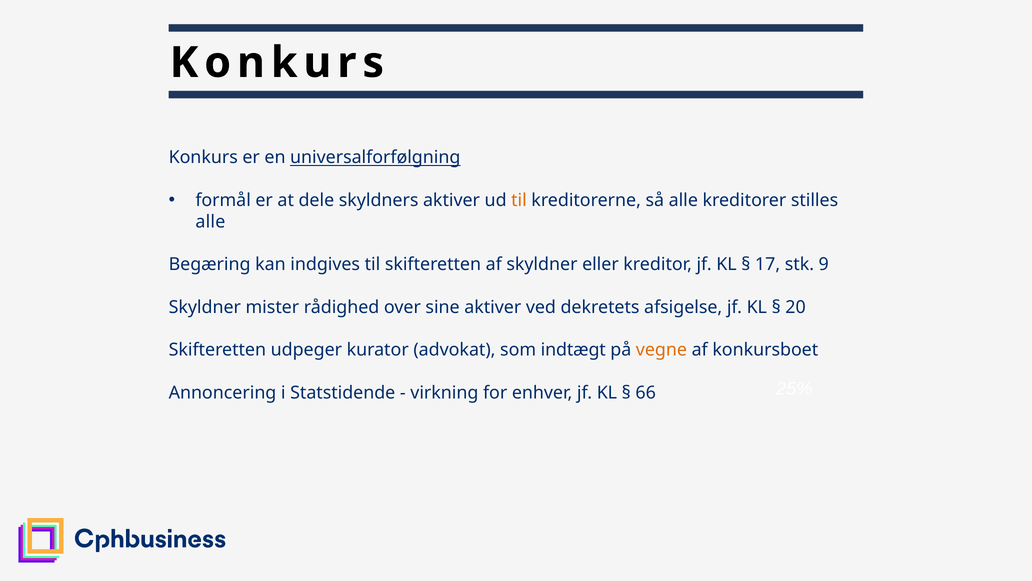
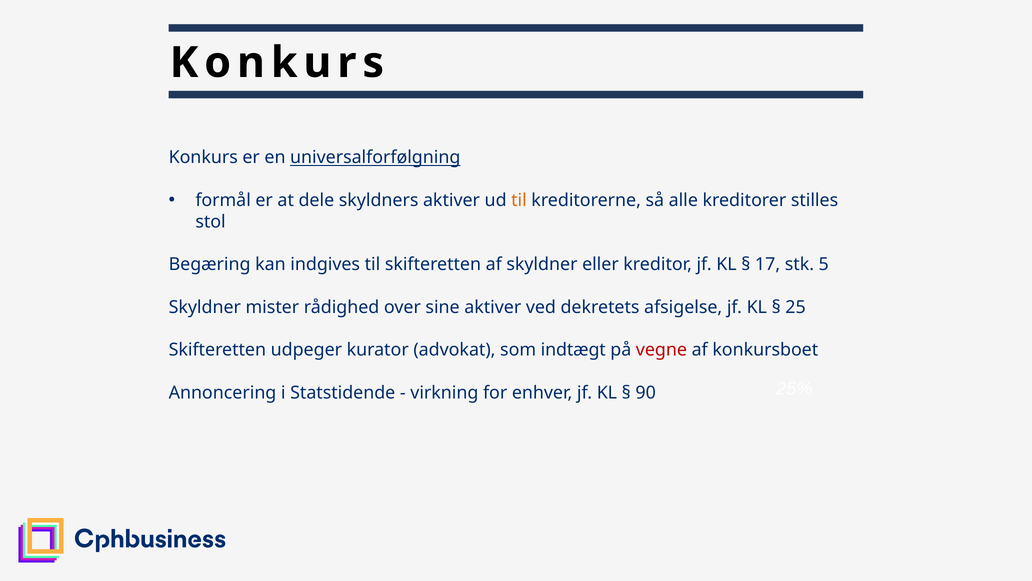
alle at (210, 221): alle -> stol
9: 9 -> 5
20: 20 -> 25
vegne colour: orange -> red
66: 66 -> 90
